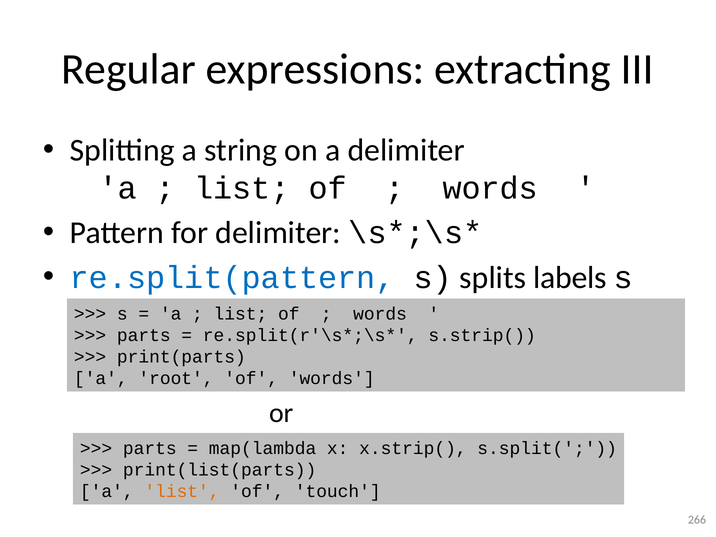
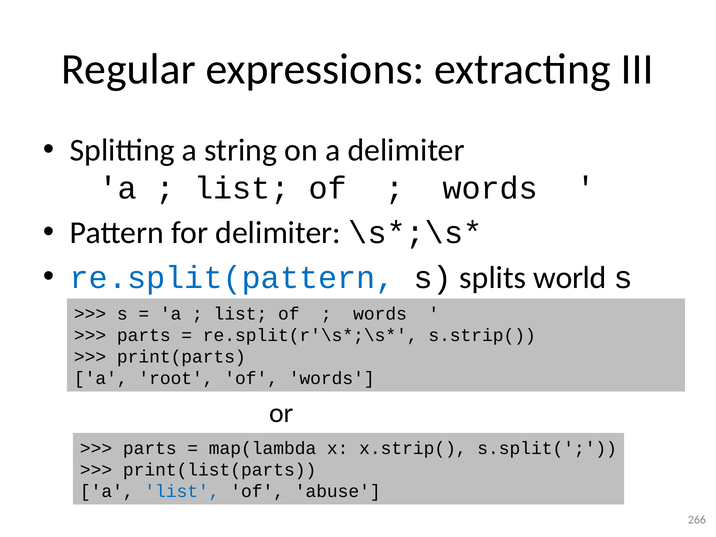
labels: labels -> world
list at (182, 491) colour: orange -> blue
touch: touch -> abuse
